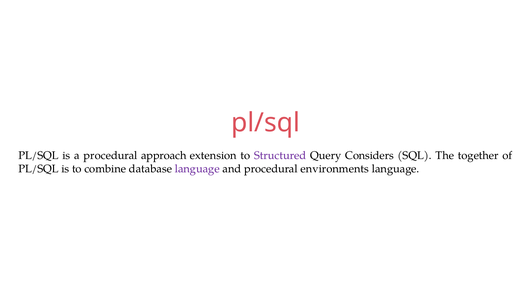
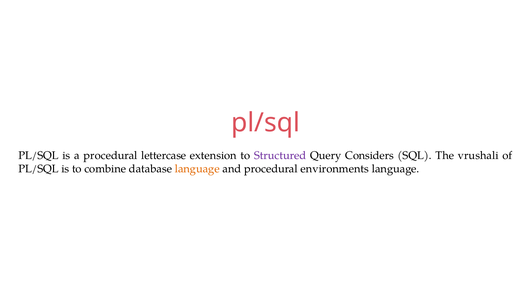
approach: approach -> lettercase
together: together -> vrushali
language at (197, 169) colour: purple -> orange
